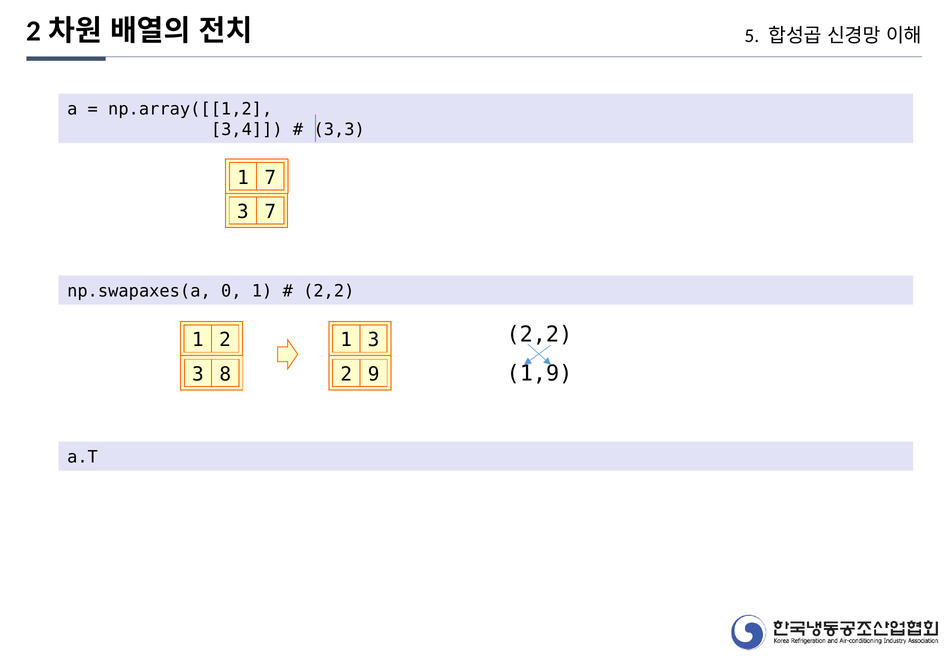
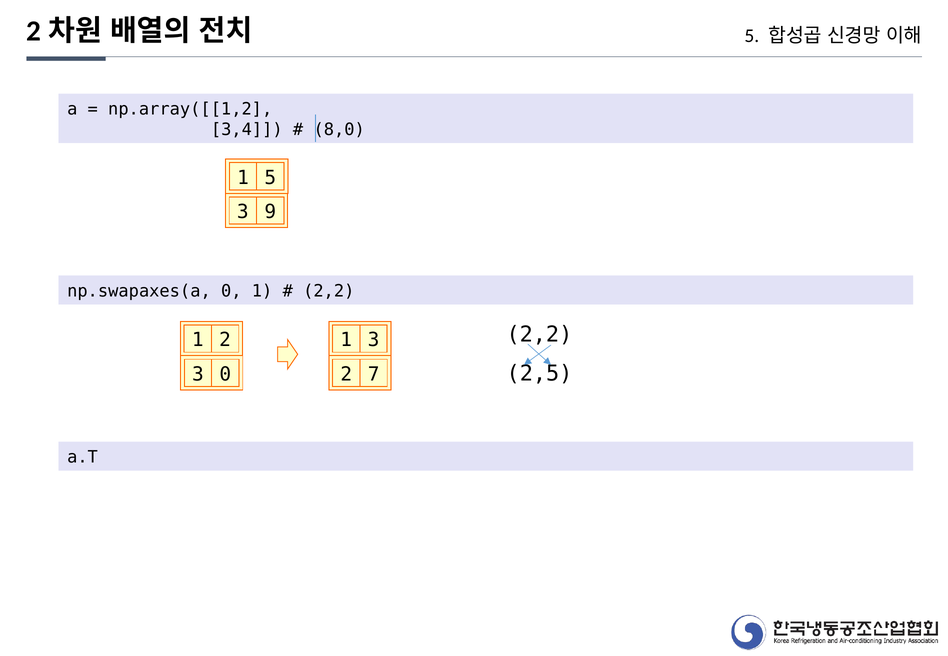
3,3: 3,3 -> 8,0
1 7: 7 -> 5
3 7: 7 -> 9
1,9: 1,9 -> 2,5
3 8: 8 -> 0
9: 9 -> 7
